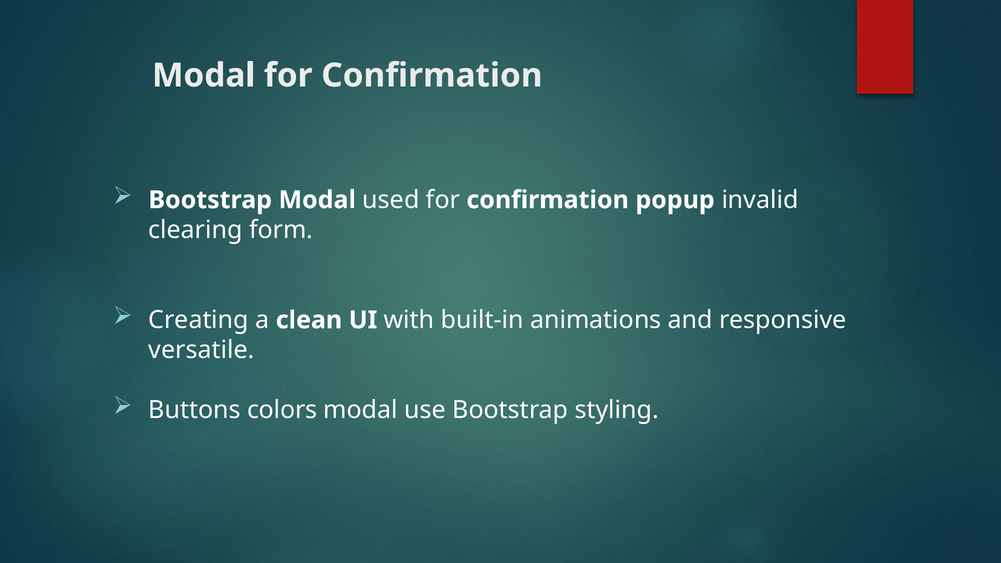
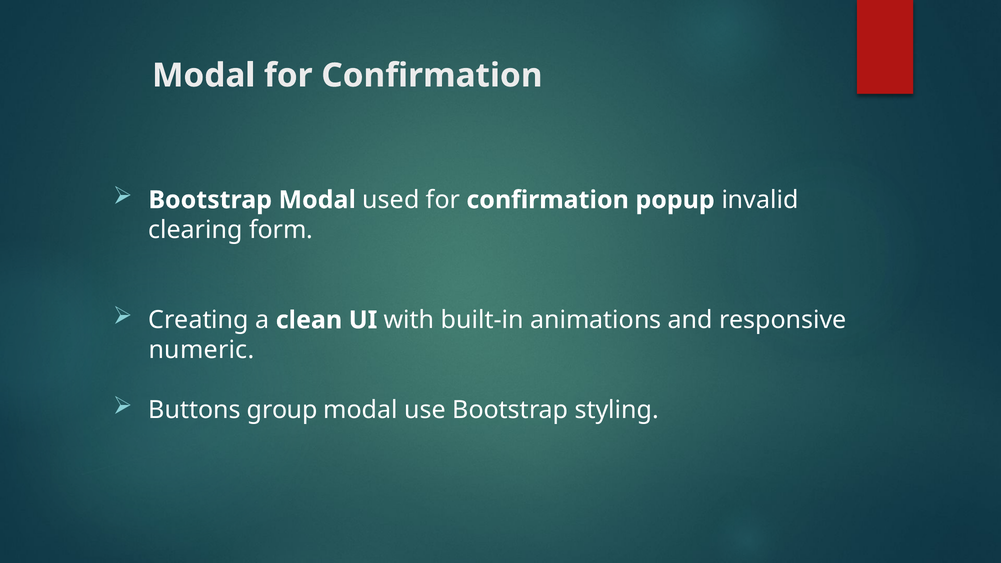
versatile: versatile -> numeric
colors: colors -> group
